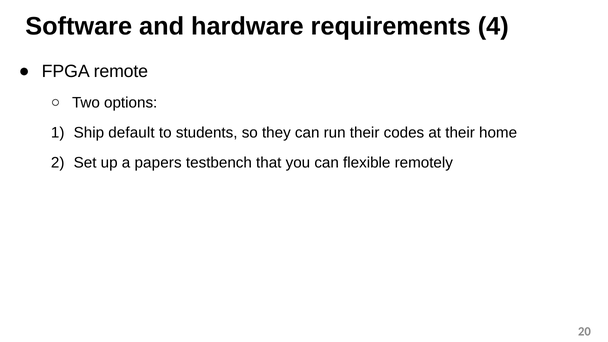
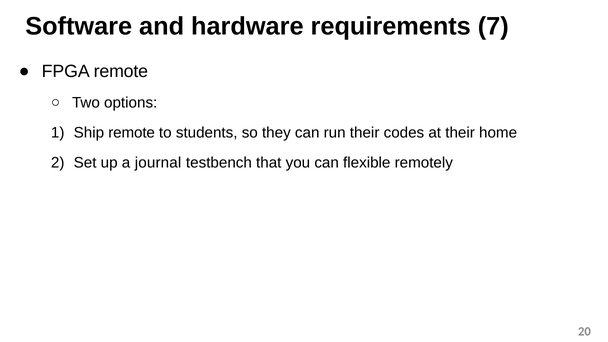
4: 4 -> 7
Ship default: default -> remote
papers: papers -> journal
